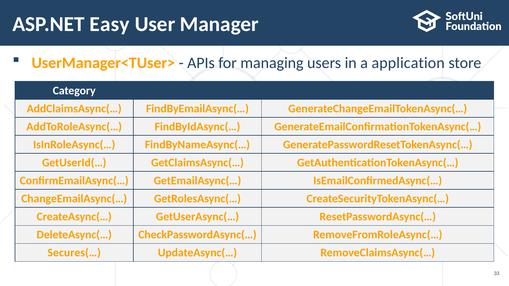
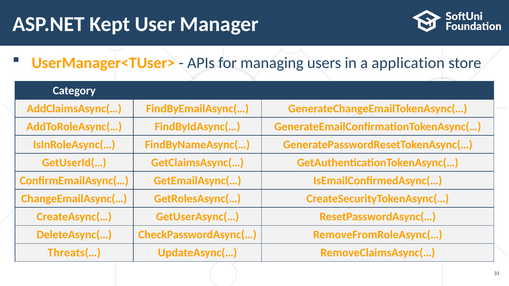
Easy: Easy -> Kept
Secures(…: Secures(… -> Threats(…
